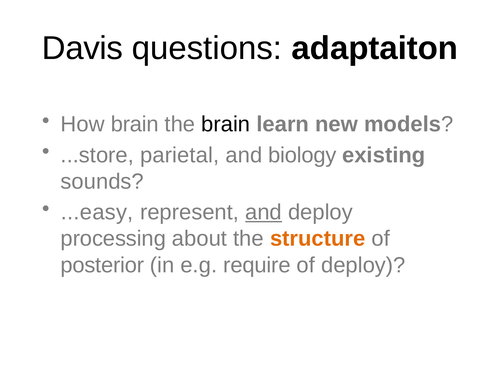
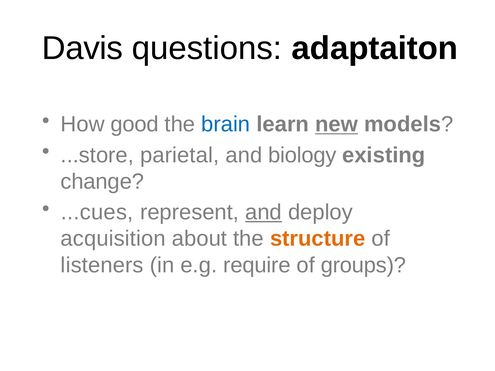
How brain: brain -> good
brain at (226, 124) colour: black -> blue
new underline: none -> present
sounds: sounds -> change
...easy: ...easy -> ...cues
processing: processing -> acquisition
posterior: posterior -> listeners
of deploy: deploy -> groups
